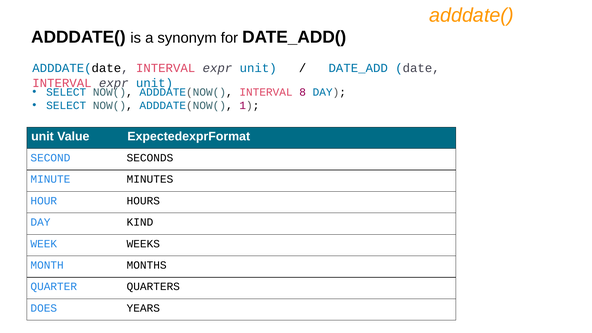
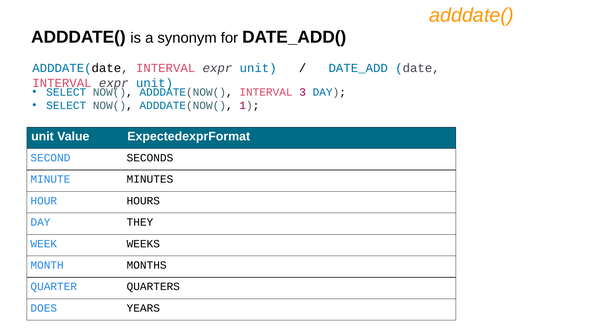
8: 8 -> 3
KIND: KIND -> THEY
